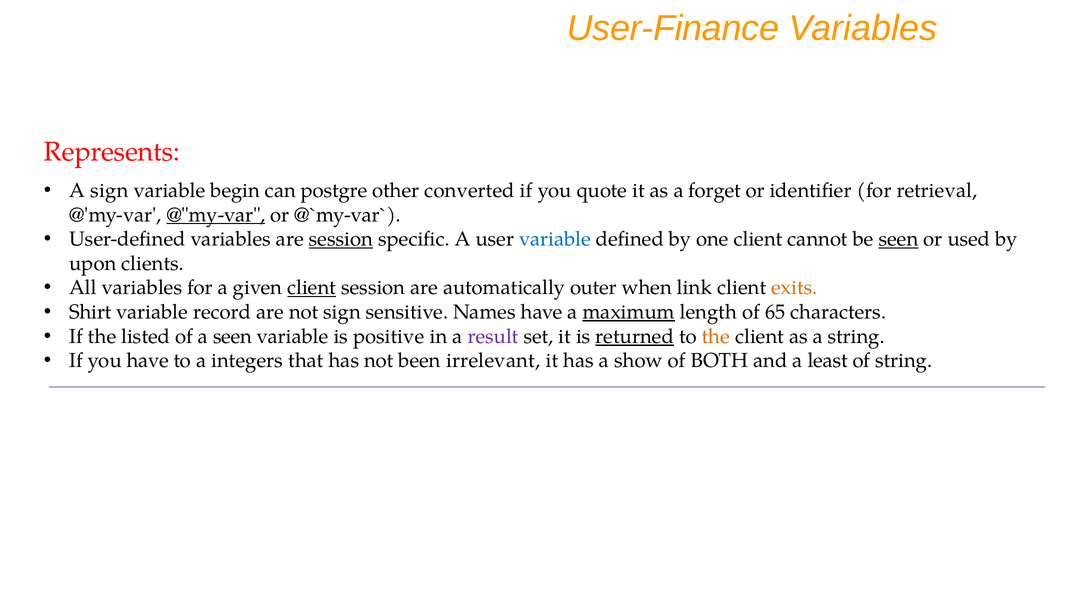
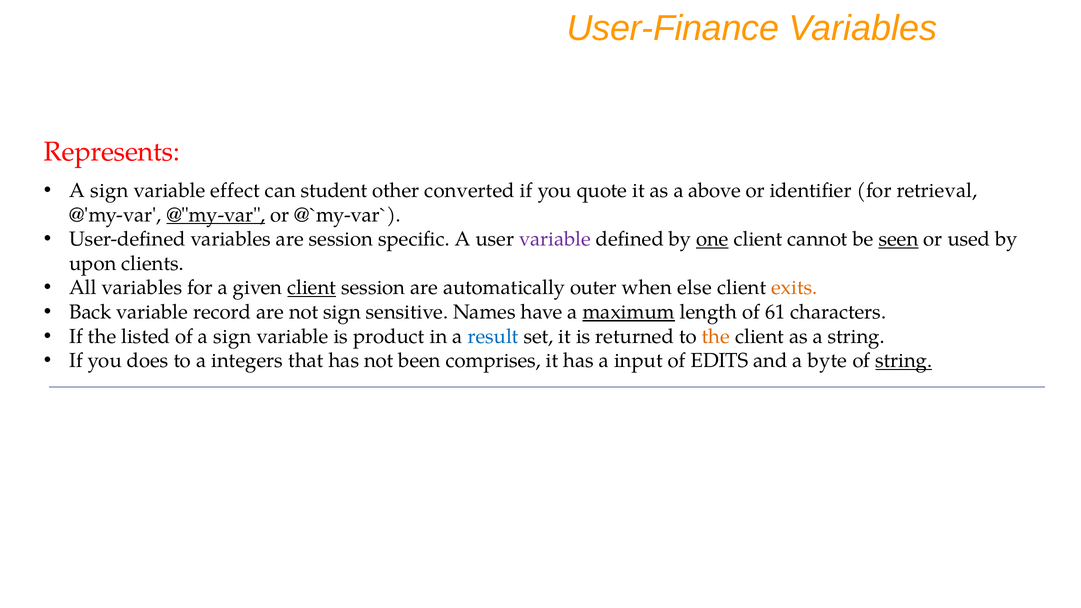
begin: begin -> effect
postgre: postgre -> student
forget: forget -> above
session at (341, 239) underline: present -> none
variable at (555, 239) colour: blue -> purple
one underline: none -> present
link: link -> else
Shirt: Shirt -> Back
65: 65 -> 61
of a seen: seen -> sign
positive: positive -> product
result colour: purple -> blue
returned underline: present -> none
you have: have -> does
irrelevant: irrelevant -> comprises
show: show -> input
BOTH: BOTH -> EDITS
least: least -> byte
string at (904, 361) underline: none -> present
